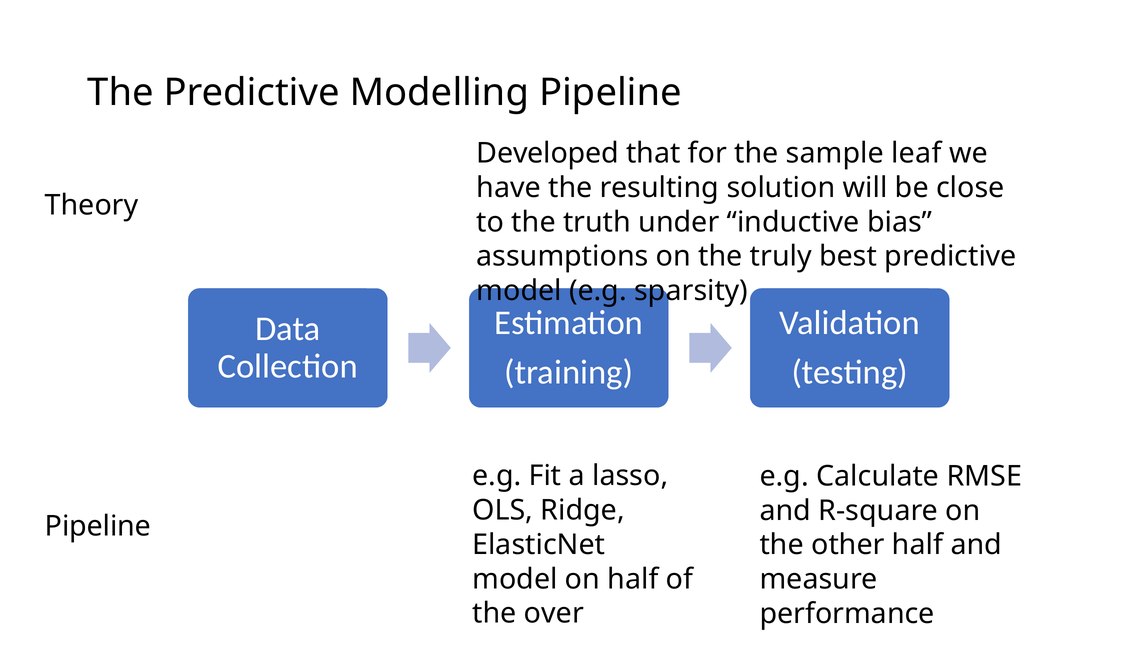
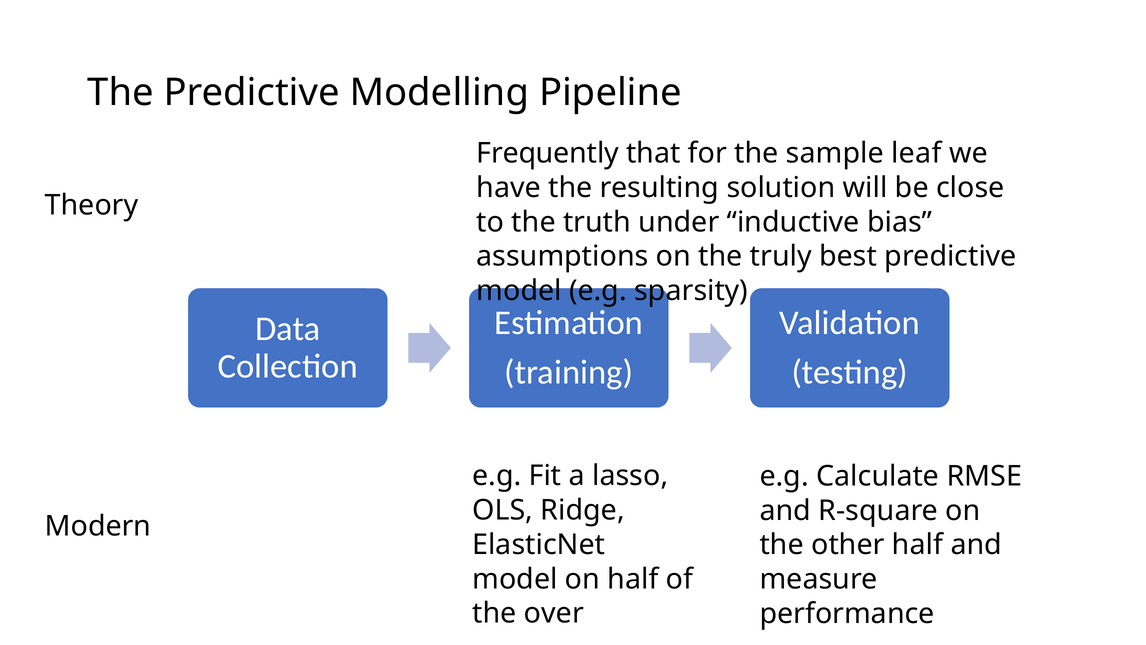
Developed: Developed -> Frequently
Pipeline at (98, 526): Pipeline -> Modern
